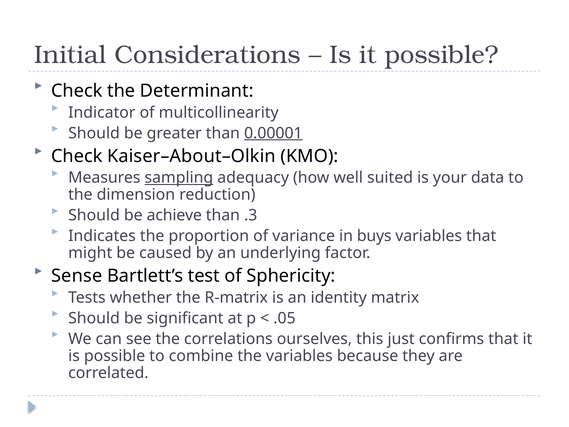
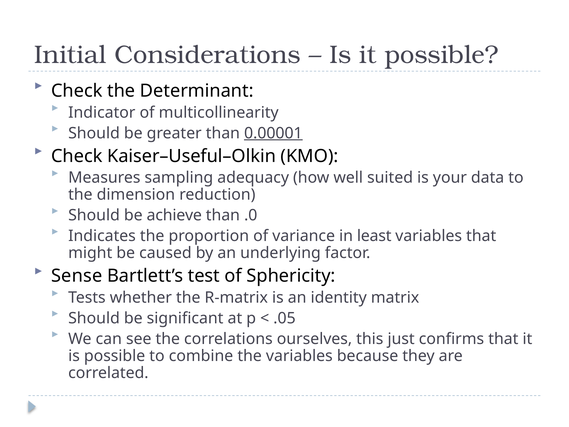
Kaiser–About–Olkin: Kaiser–About–Olkin -> Kaiser–Useful–Olkin
sampling underline: present -> none
.3: .3 -> .0
buys: buys -> least
